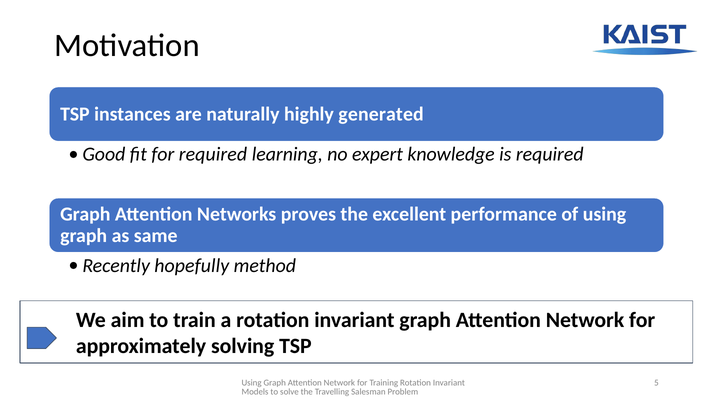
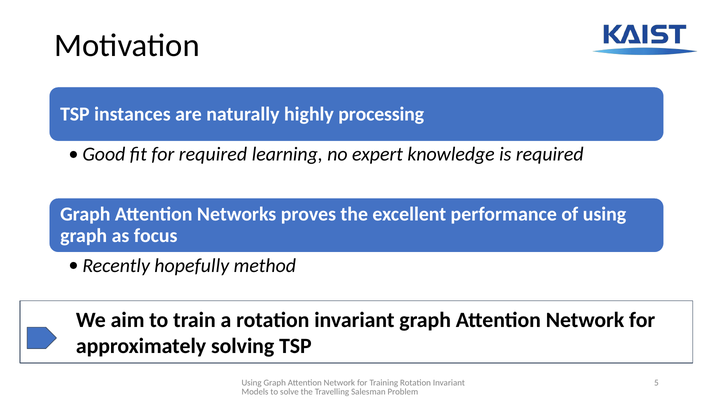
generated: generated -> processing
same: same -> focus
